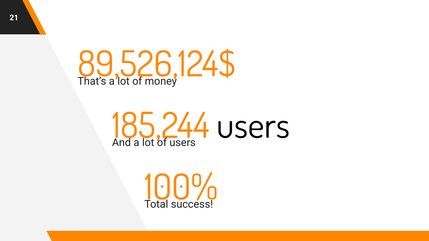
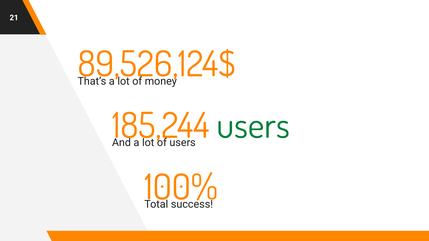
users at (253, 126) colour: black -> green
